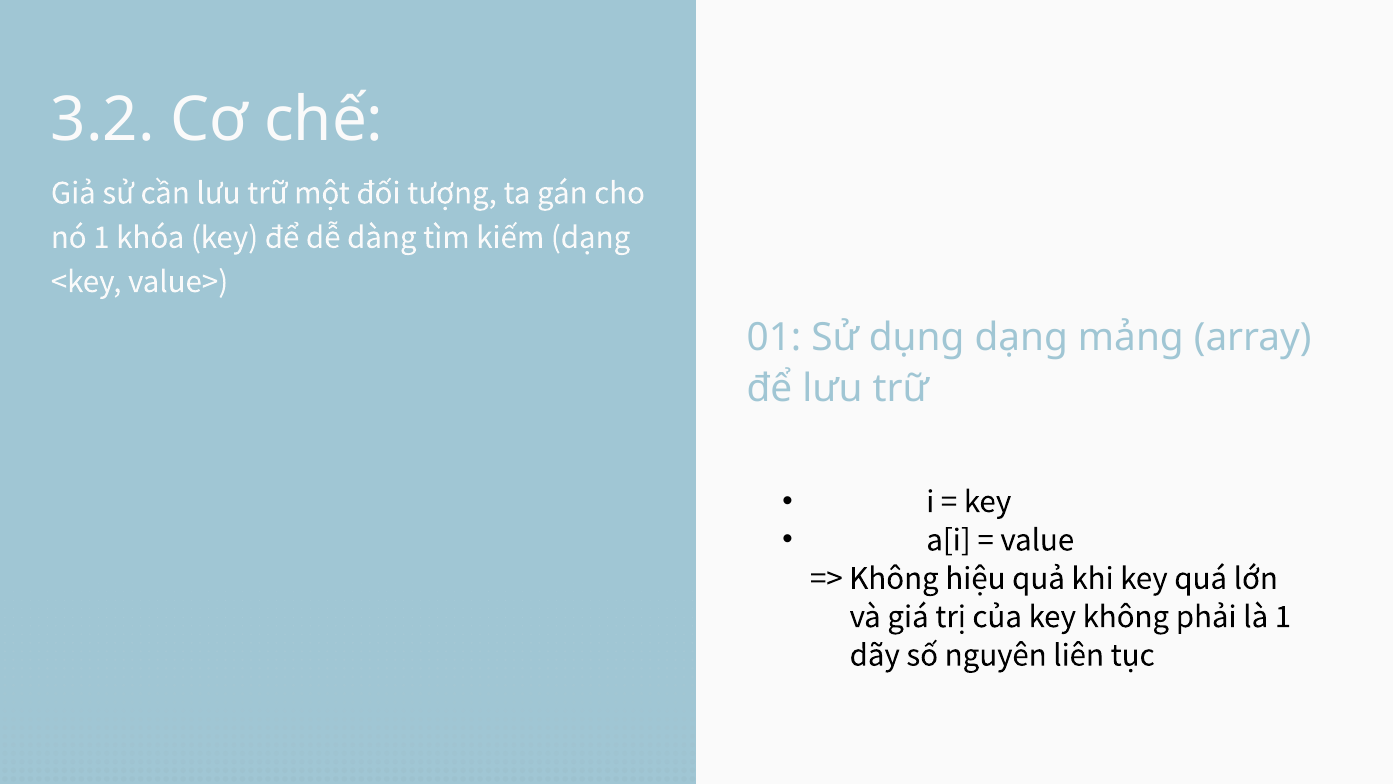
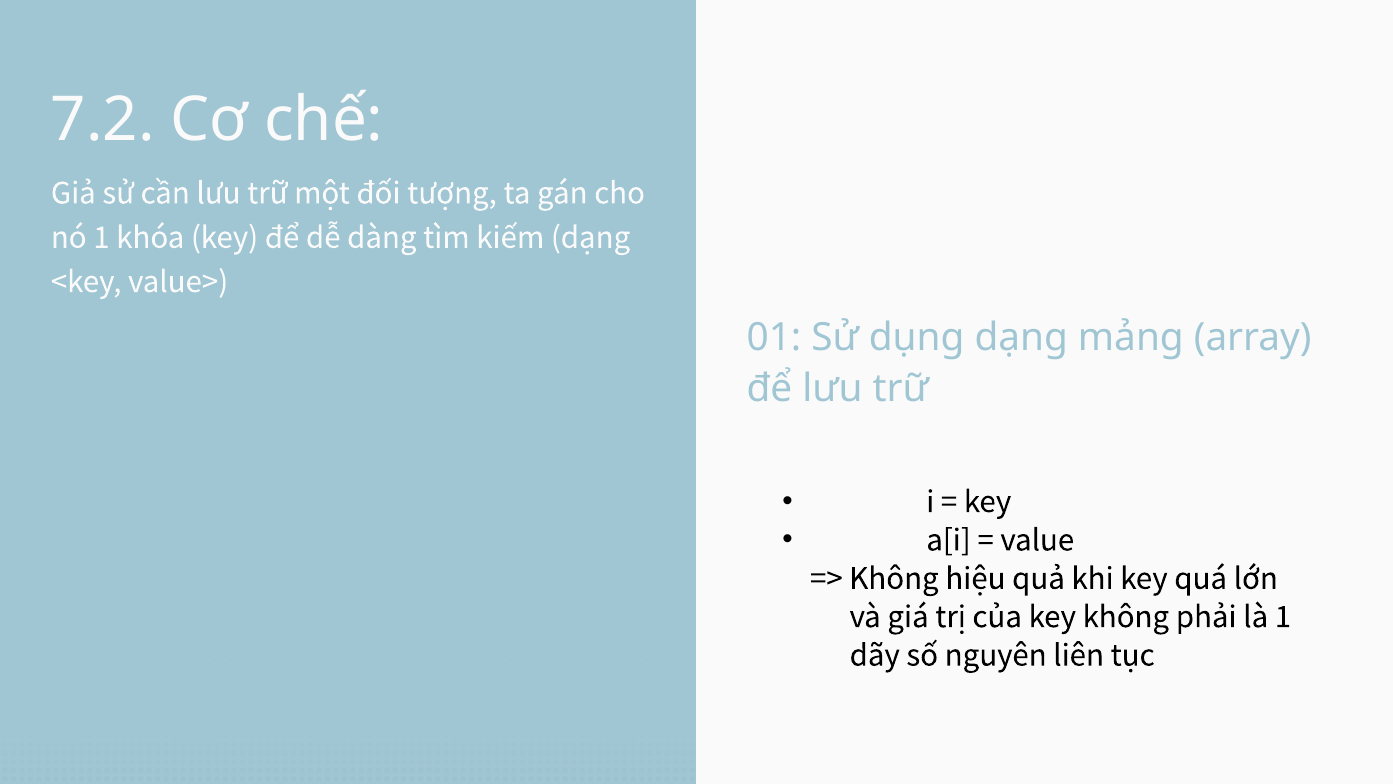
3.2: 3.2 -> 7.2
